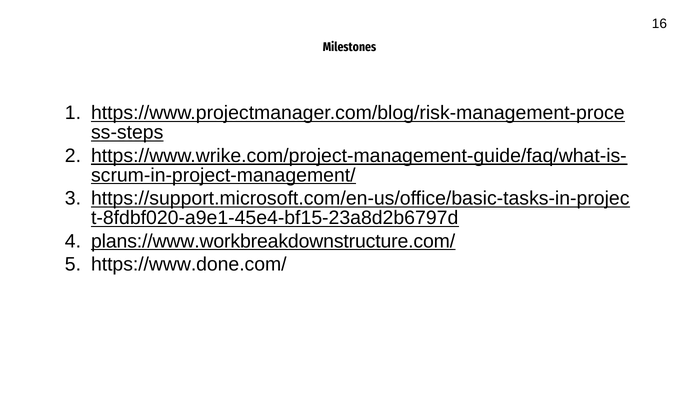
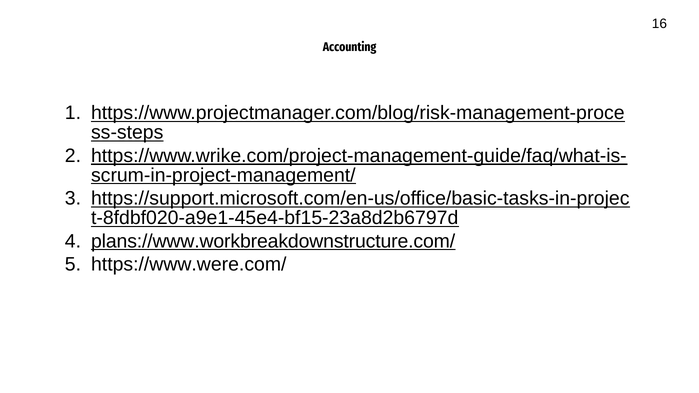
Milestones: Milestones -> Accounting
https://www.done.com/: https://www.done.com/ -> https://www.were.com/
